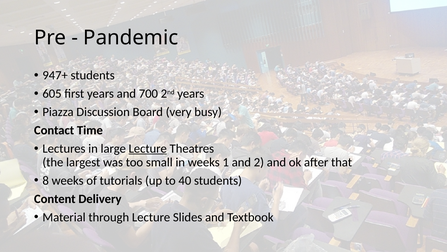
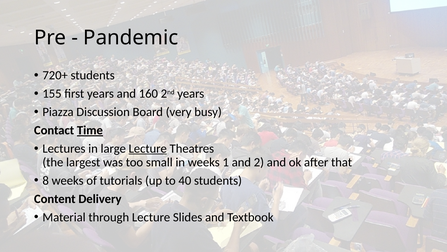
947+: 947+ -> 720+
605: 605 -> 155
700: 700 -> 160
Time underline: none -> present
